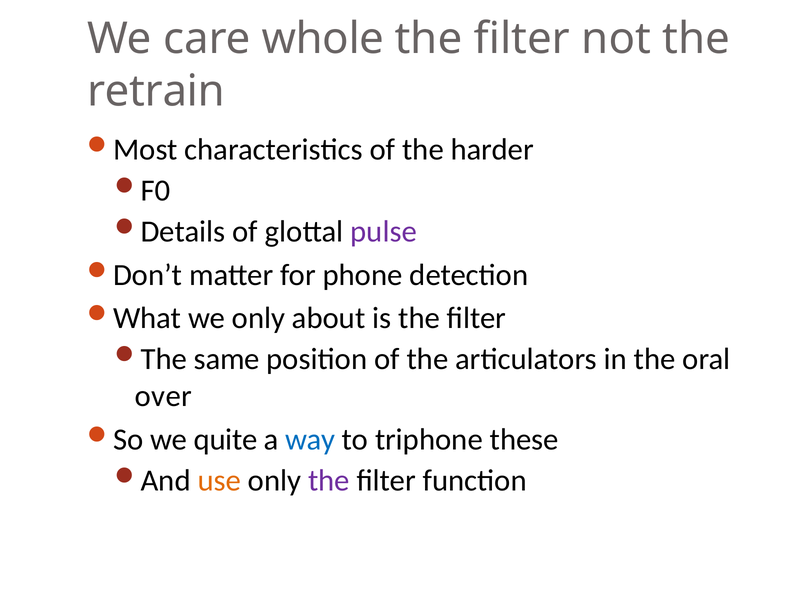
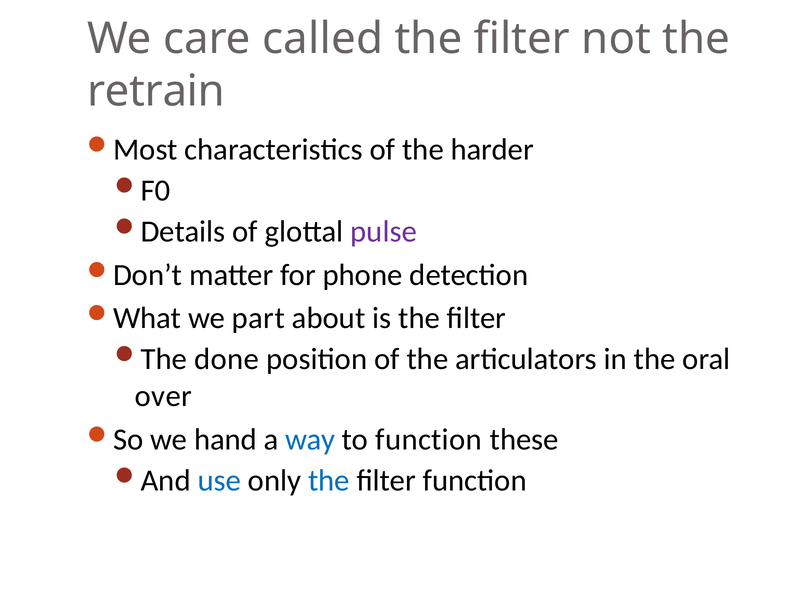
whole: whole -> called
we only: only -> part
same: same -> done
quite: quite -> hand
to triphone: triphone -> function
use colour: orange -> blue
the at (329, 481) colour: purple -> blue
